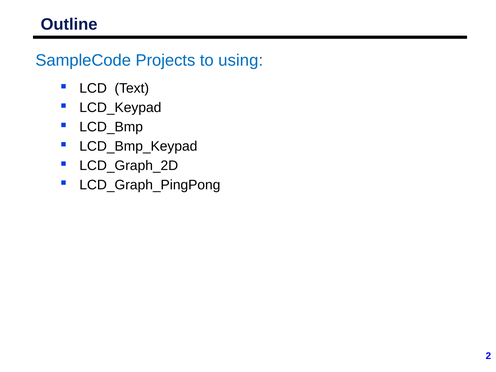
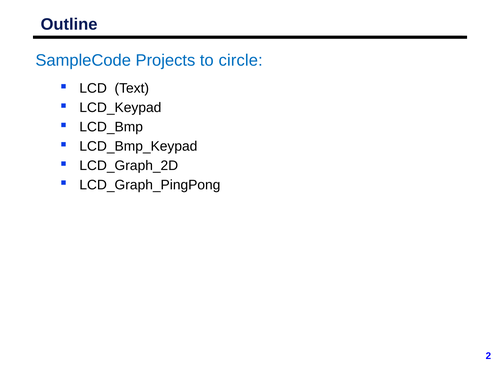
using: using -> circle
